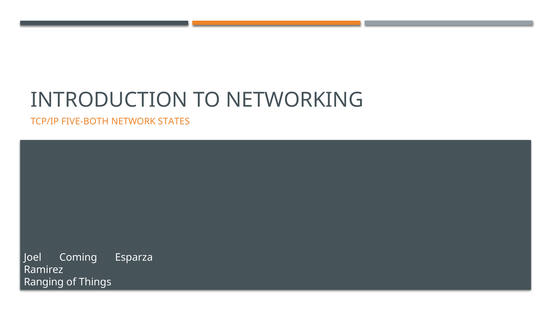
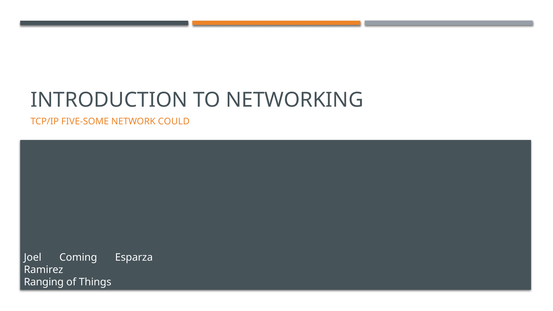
FIVE-BOTH: FIVE-BOTH -> FIVE-SOME
STATES: STATES -> COULD
